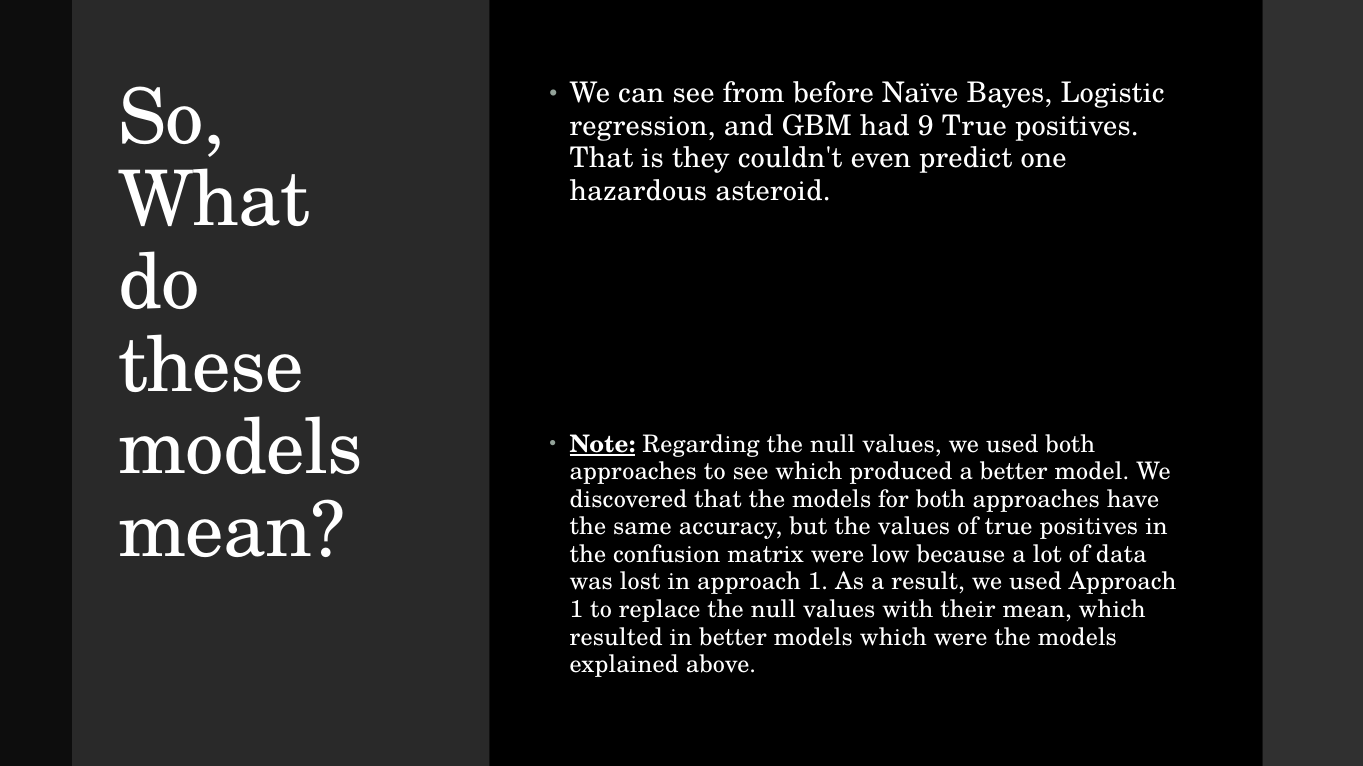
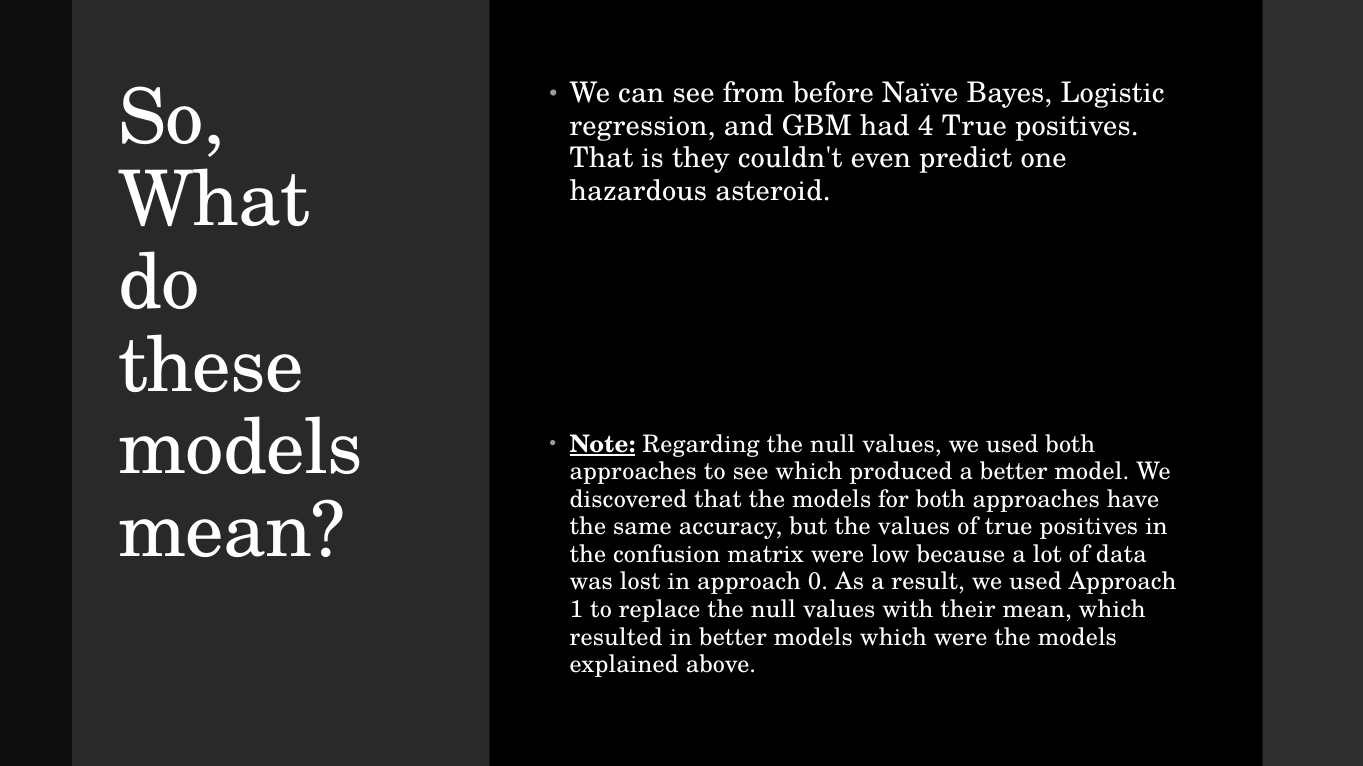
9: 9 -> 4
in approach 1: 1 -> 0
